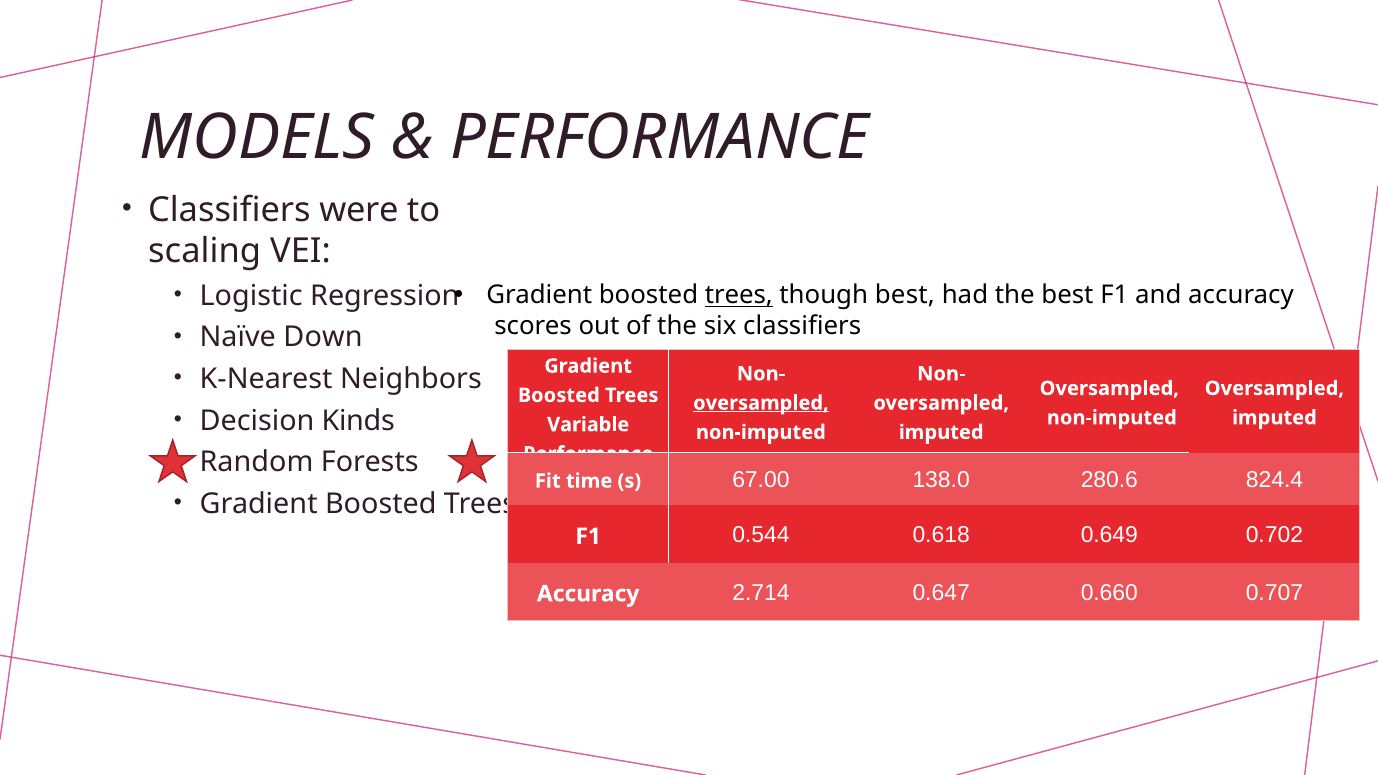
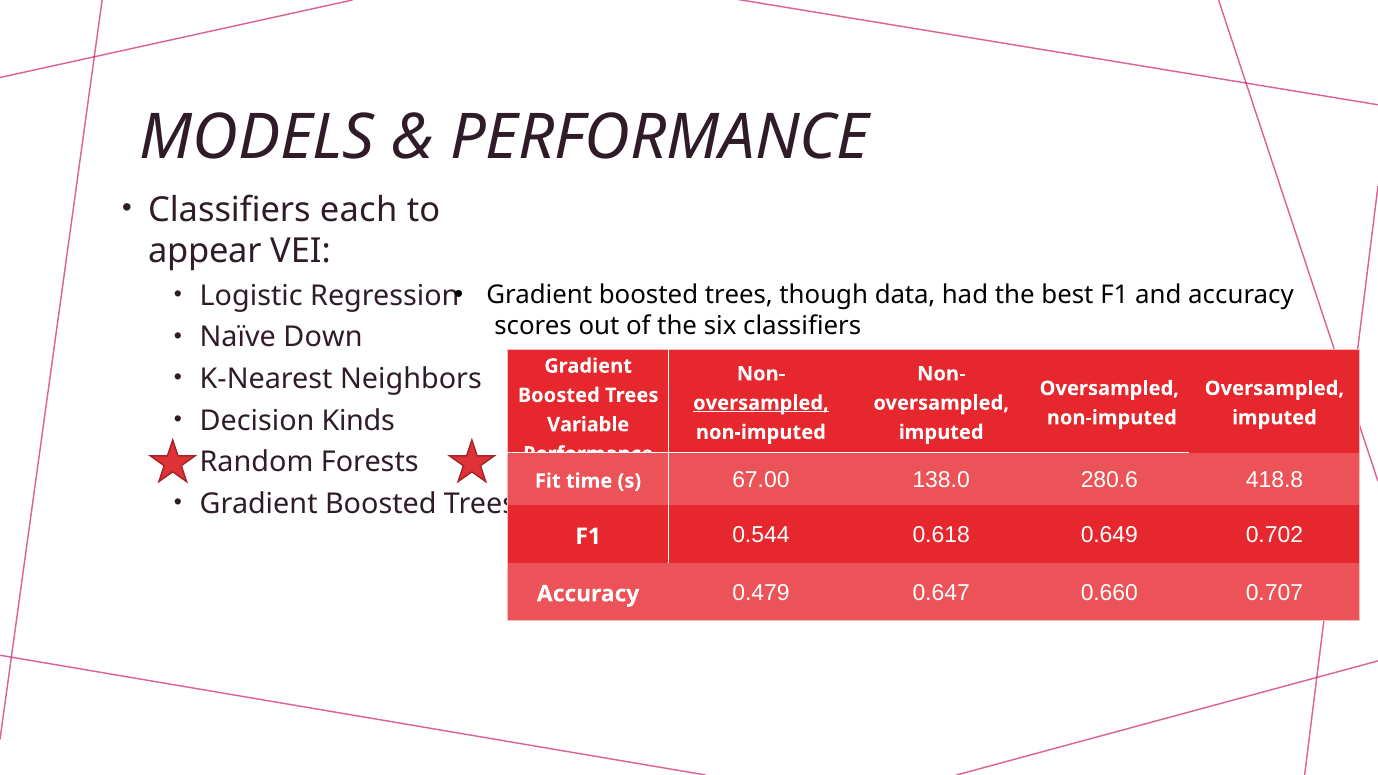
were: were -> each
scaling: scaling -> appear
trees at (739, 295) underline: present -> none
though best: best -> data
824.4: 824.4 -> 418.8
2.714: 2.714 -> 0.479
